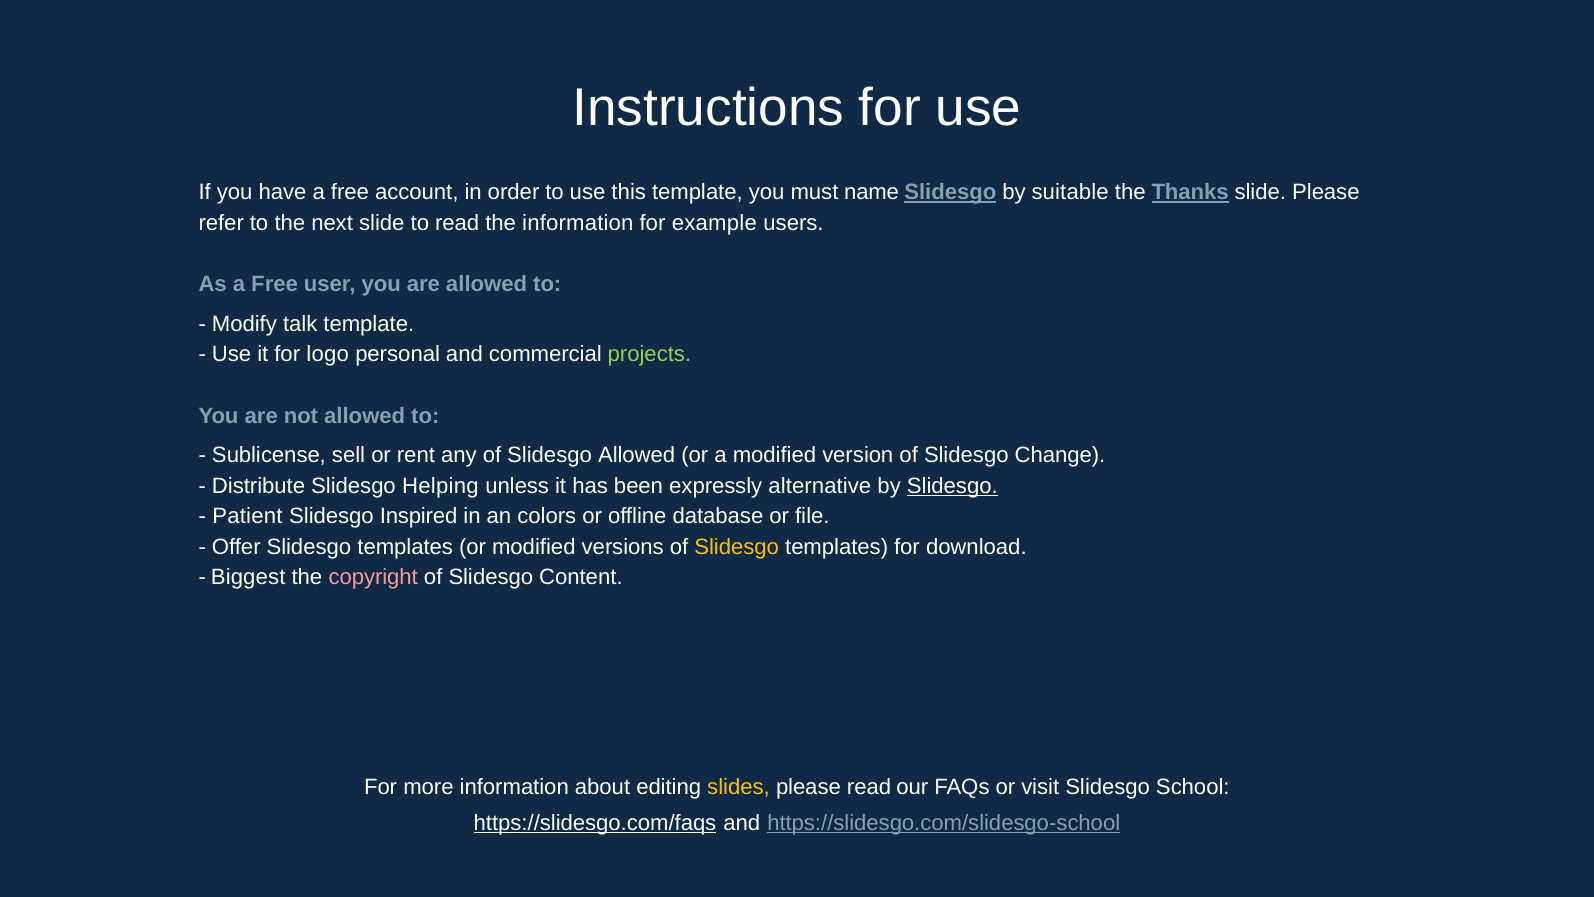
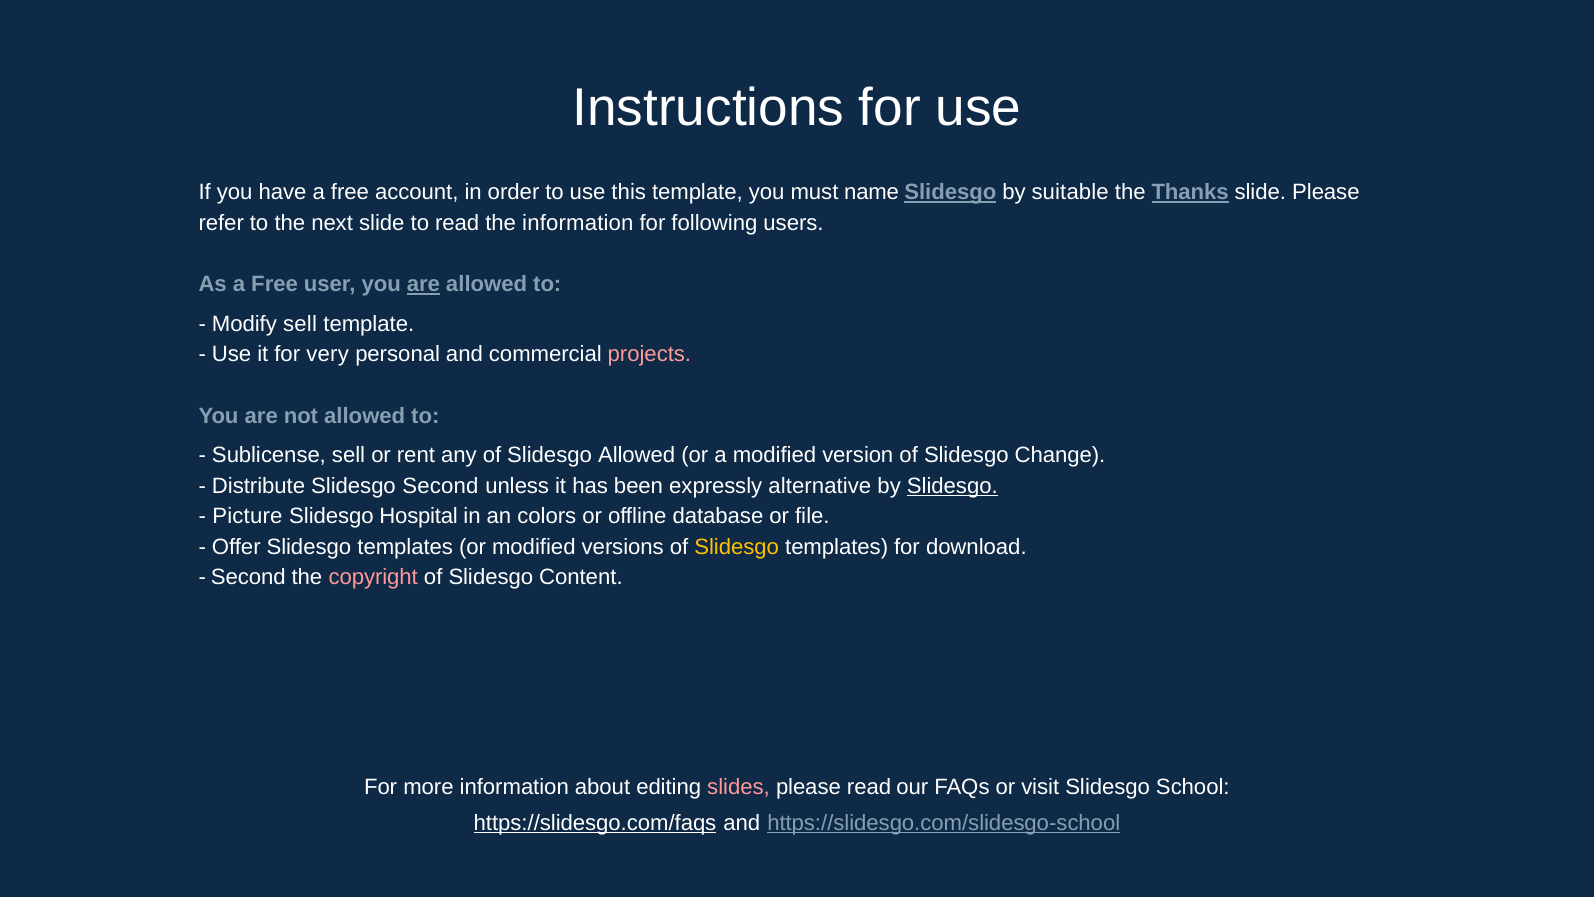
example: example -> following
are at (423, 284) underline: none -> present
Modify talk: talk -> sell
logo: logo -> very
projects colour: light green -> pink
Slidesgo Helping: Helping -> Second
Patient: Patient -> Picture
Inspired: Inspired -> Hospital
Biggest at (248, 577): Biggest -> Second
slides colour: yellow -> pink
